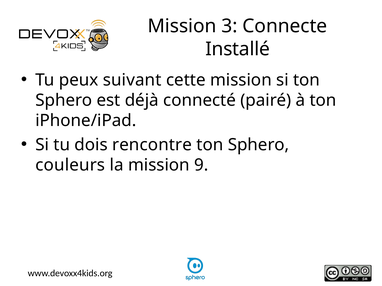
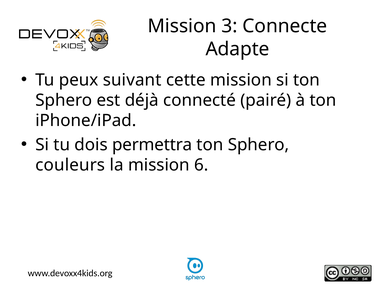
Installé: Installé -> Adapte
rencontre: rencontre -> permettra
9: 9 -> 6
